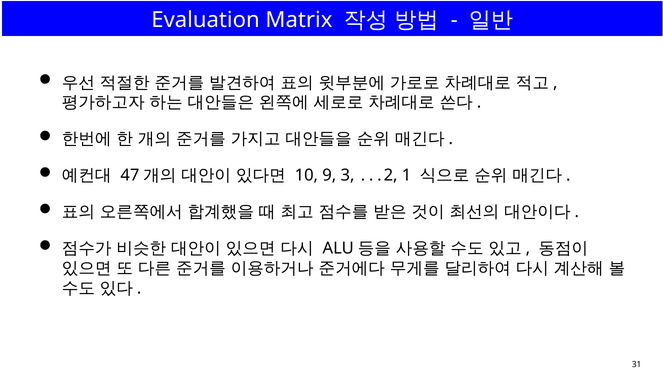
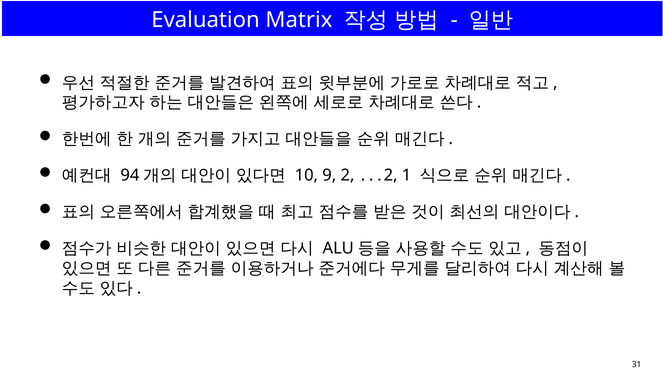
47: 47 -> 94
3: 3 -> 2
